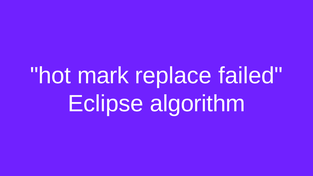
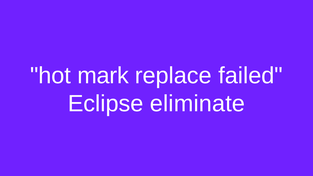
algorithm: algorithm -> eliminate
